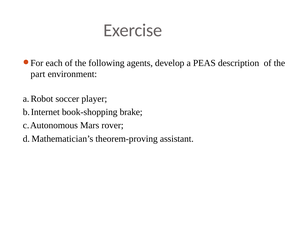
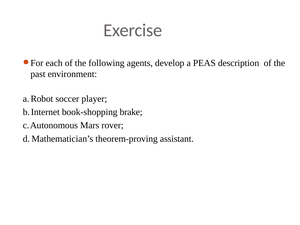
part: part -> past
